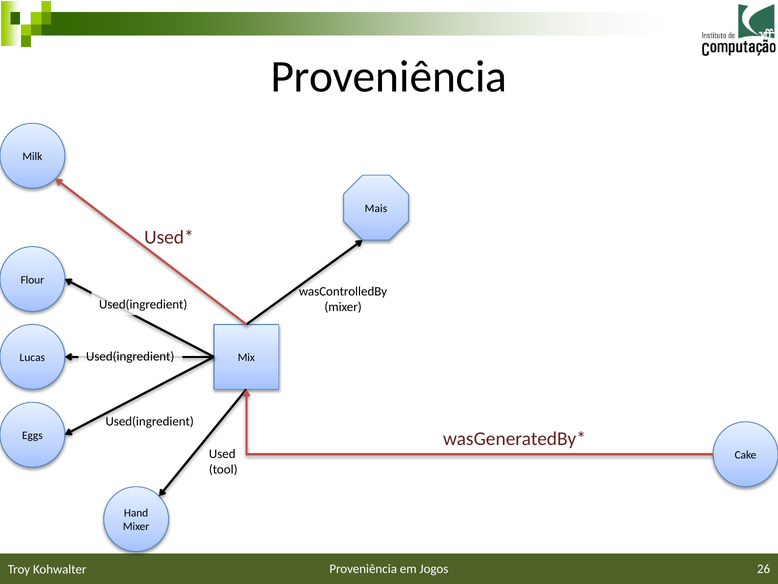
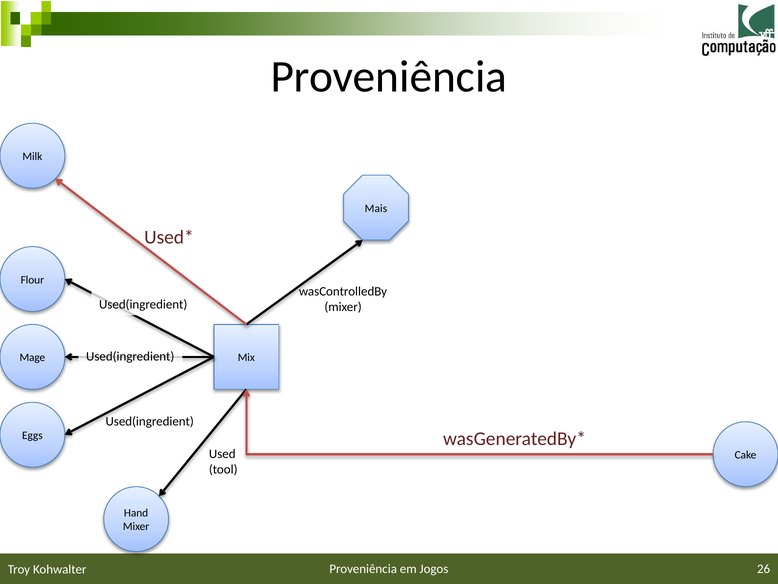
Lucas: Lucas -> Mage
